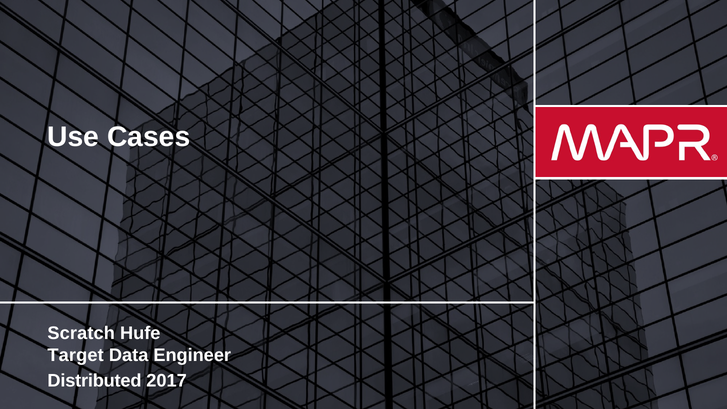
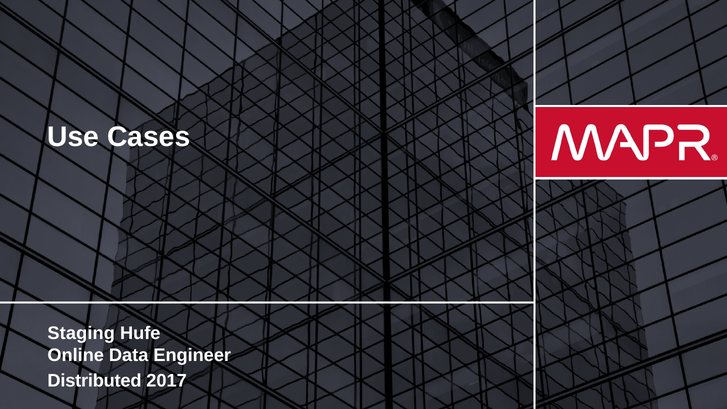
Scratch: Scratch -> Staging
Target: Target -> Online
